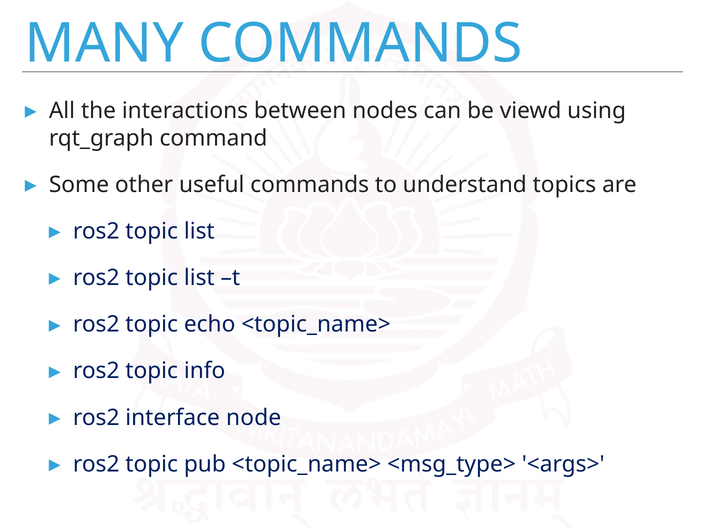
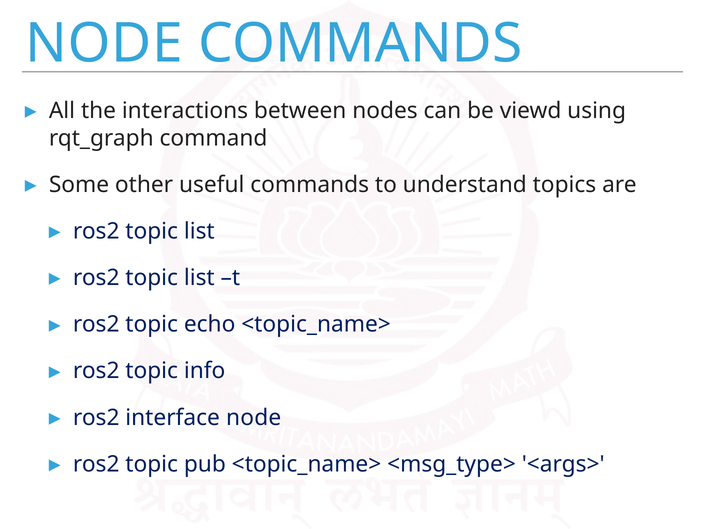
MANY at (104, 44): MANY -> NODE
